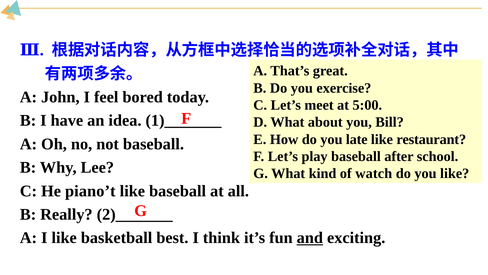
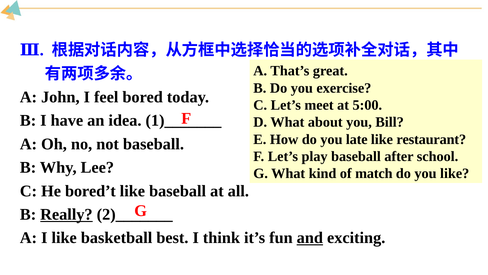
watch: watch -> match
piano’t: piano’t -> bored’t
Really underline: none -> present
